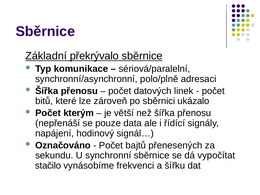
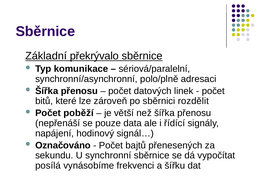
ukázalo: ukázalo -> rozdělit
kterým: kterým -> poběží
stačilo: stačilo -> posílá
